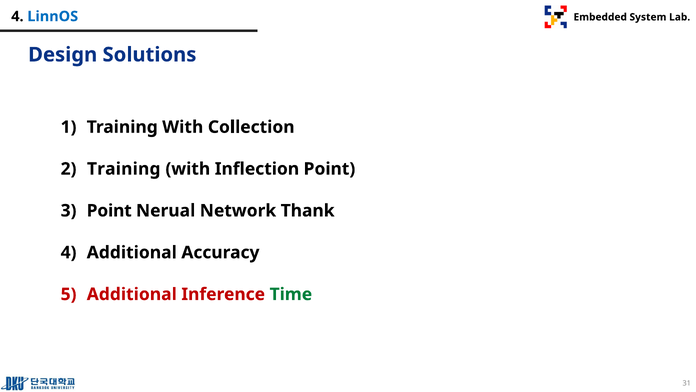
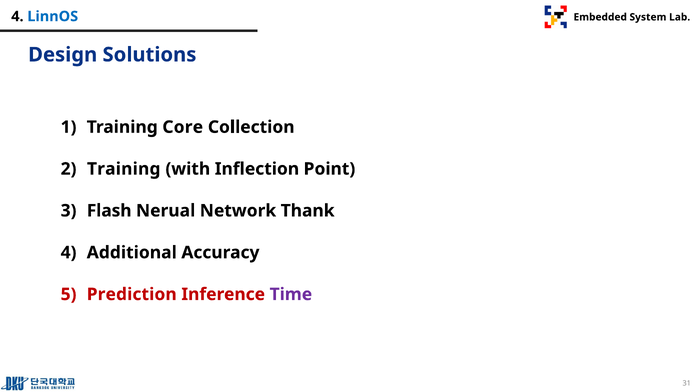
With at (183, 127): With -> Core
Point at (109, 210): Point -> Flash
Additional at (132, 294): Additional -> Prediction
Time colour: green -> purple
